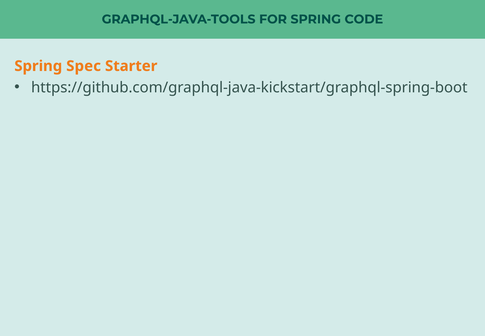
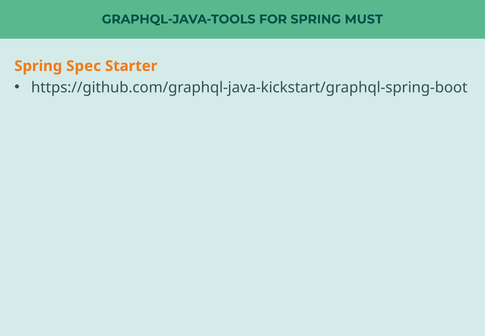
CODE: CODE -> MUST
